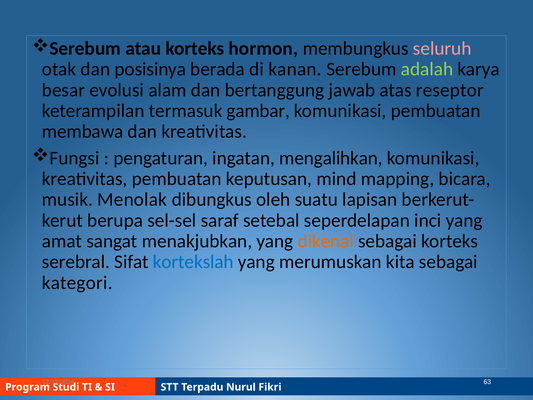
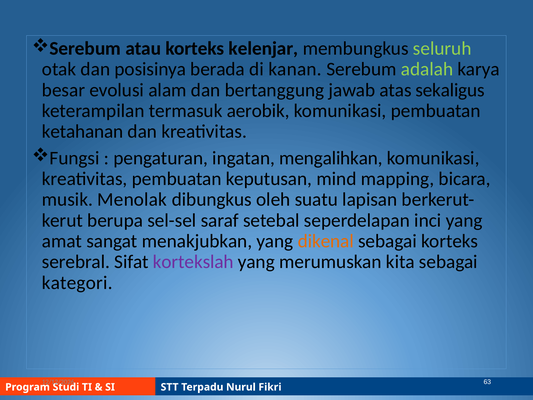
hormon: hormon -> kelenjar
seluruh colour: pink -> light green
reseptor: reseptor -> sekaligus
gambar: gambar -> aerobik
membawa: membawa -> ketahanan
kortekslah colour: blue -> purple
